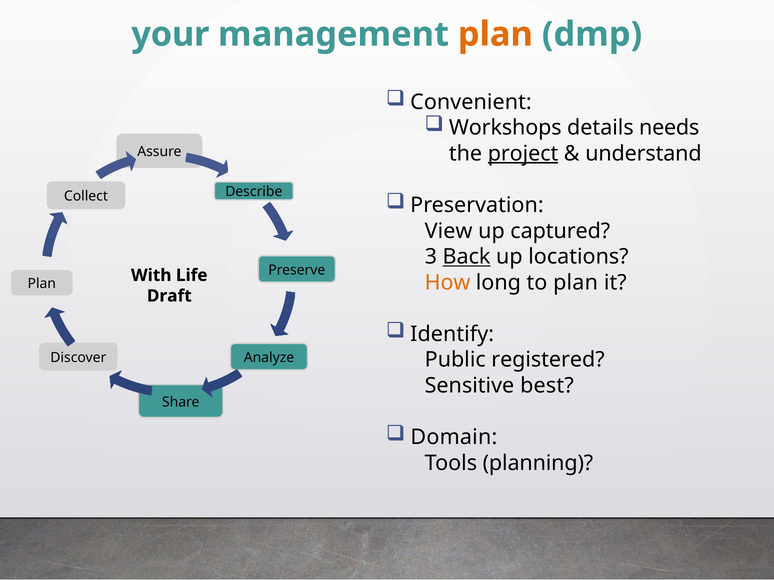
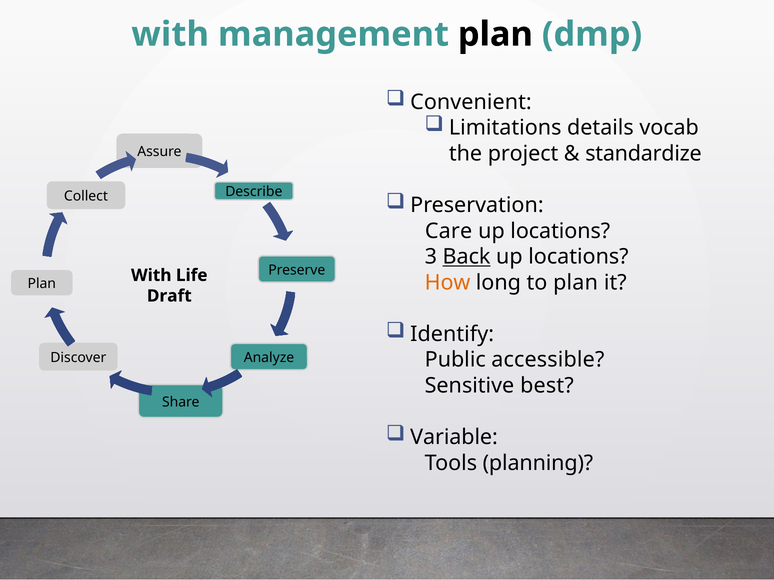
your at (170, 34): your -> with
plan at (495, 34) colour: orange -> black
Workshops: Workshops -> Limitations
needs: needs -> vocab
project underline: present -> none
understand: understand -> standardize
View: View -> Care
captured at (560, 231): captured -> locations
registered: registered -> accessible
Domain: Domain -> Variable
